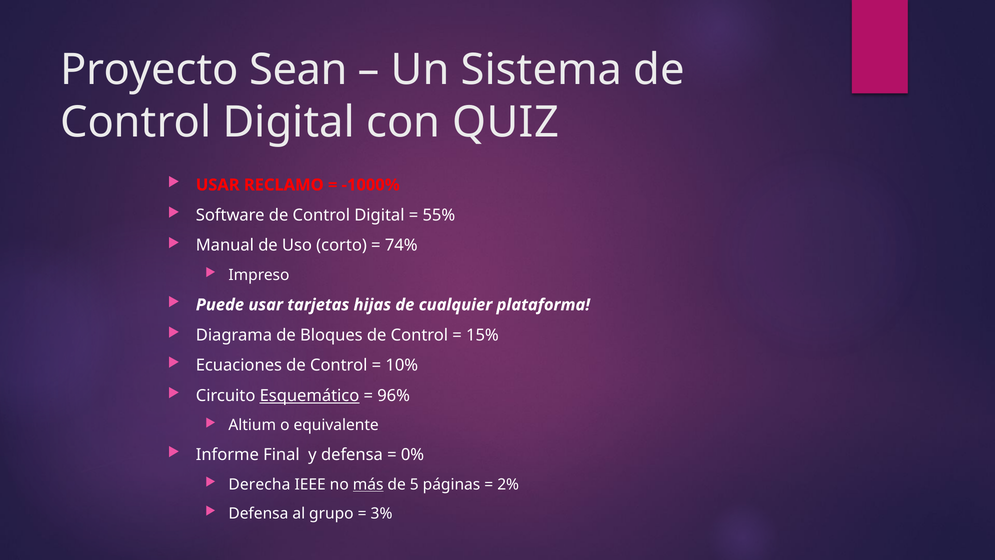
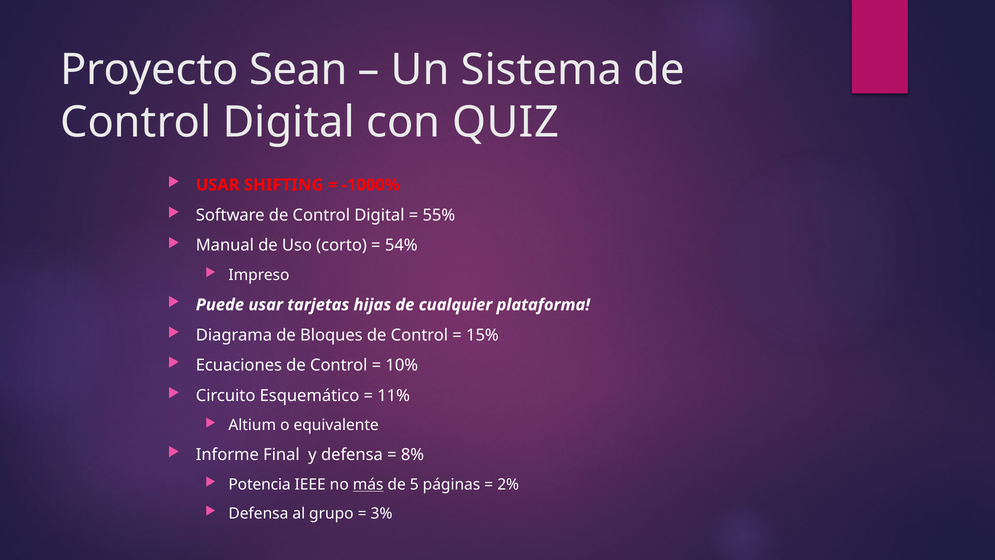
RECLAMO: RECLAMO -> SHIFTING
74%: 74% -> 54%
Esquemático underline: present -> none
96%: 96% -> 11%
0%: 0% -> 8%
Derecha: Derecha -> Potencia
